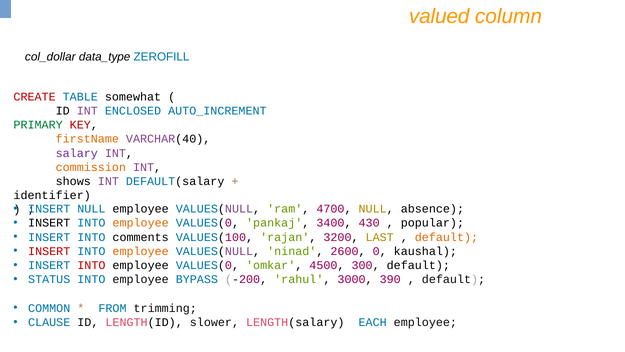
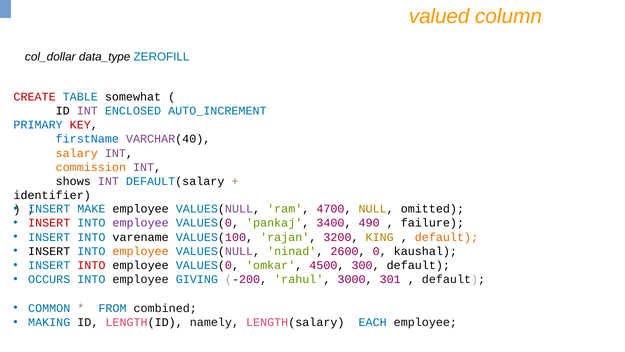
PRIMARY colour: green -> blue
firstName colour: orange -> blue
salary colour: purple -> orange
NULL at (91, 209): NULL -> MAKE
absence: absence -> omitted
INSERT at (49, 223) colour: black -> red
employee at (141, 223) colour: orange -> purple
430: 430 -> 490
popular: popular -> failure
comments: comments -> varename
LAST: LAST -> KING
INSERT at (49, 251) colour: red -> black
STATUS: STATUS -> OCCURS
BYPASS: BYPASS -> GIVING
390: 390 -> 301
trimming: trimming -> combined
CLAUSE: CLAUSE -> MAKING
slower: slower -> namely
